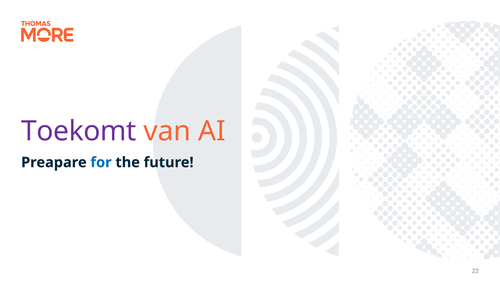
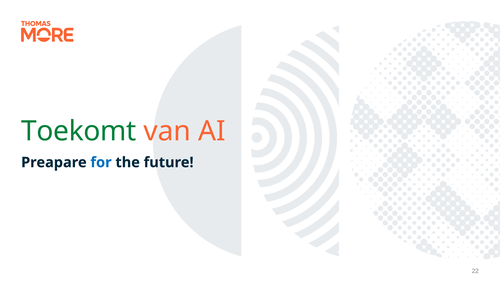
Toekomt colour: purple -> green
